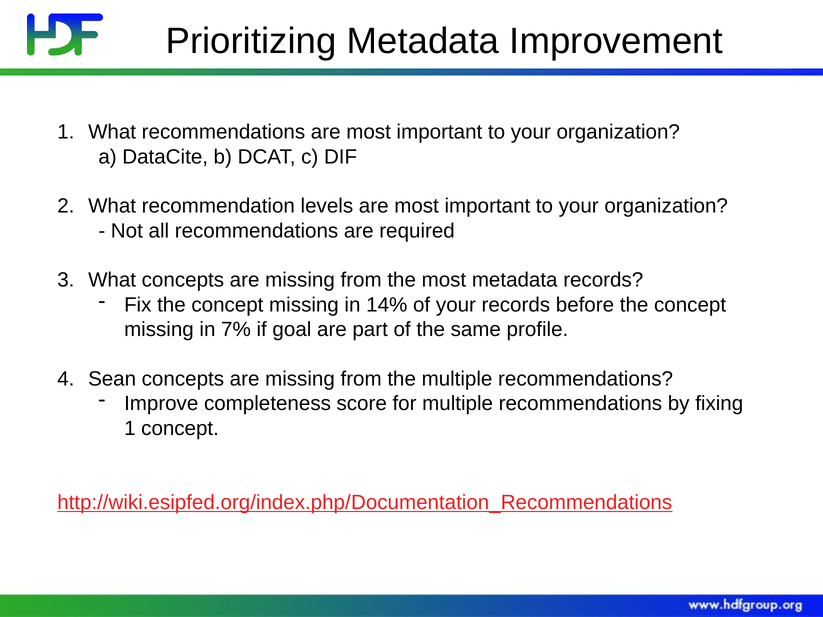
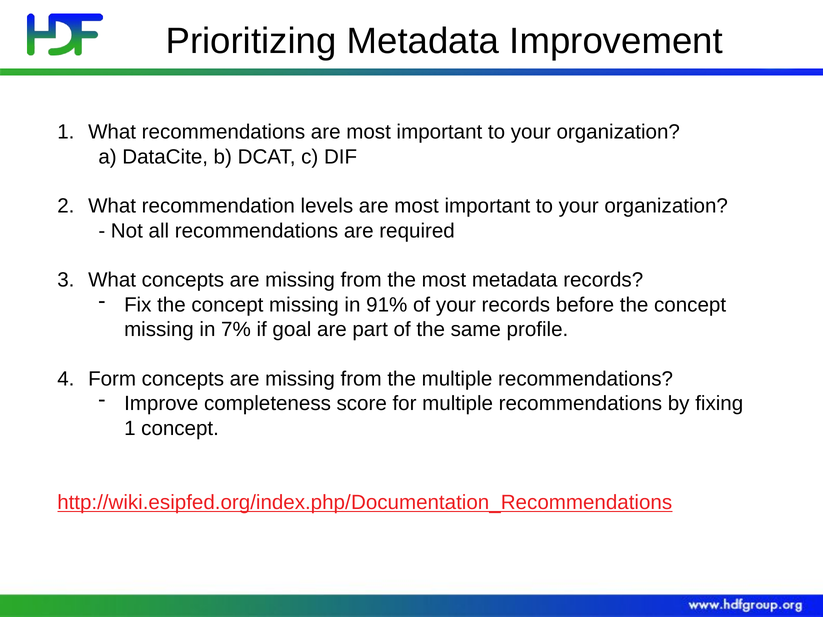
14%: 14% -> 91%
Sean: Sean -> Form
